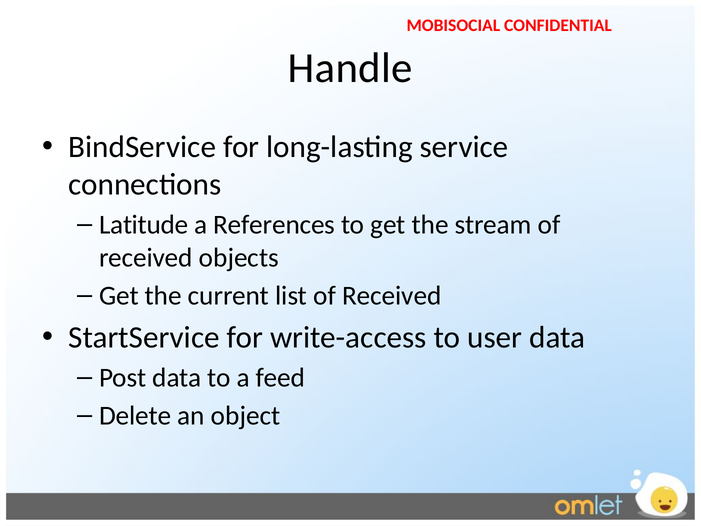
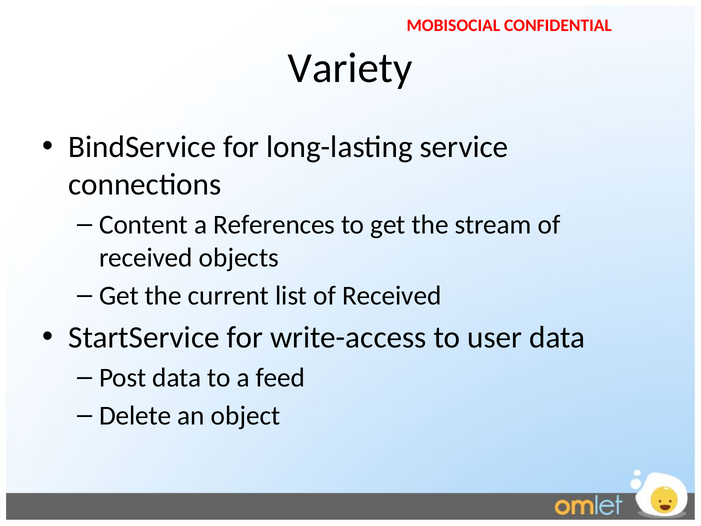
Handle: Handle -> Variety
Latitude: Latitude -> Content
